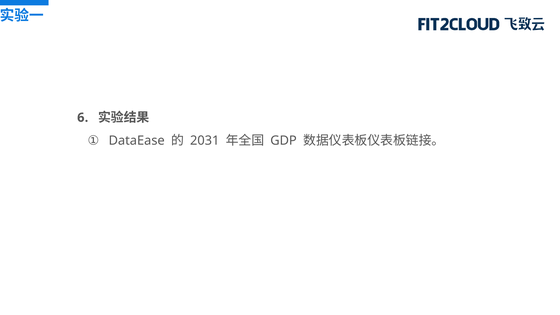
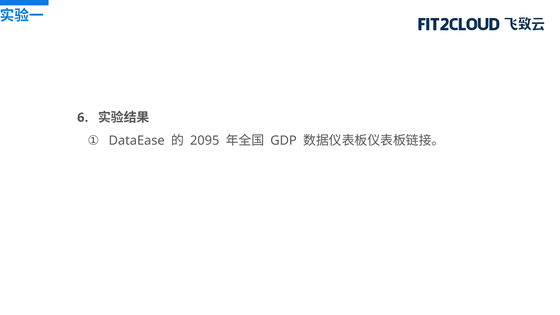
2031: 2031 -> 2095
